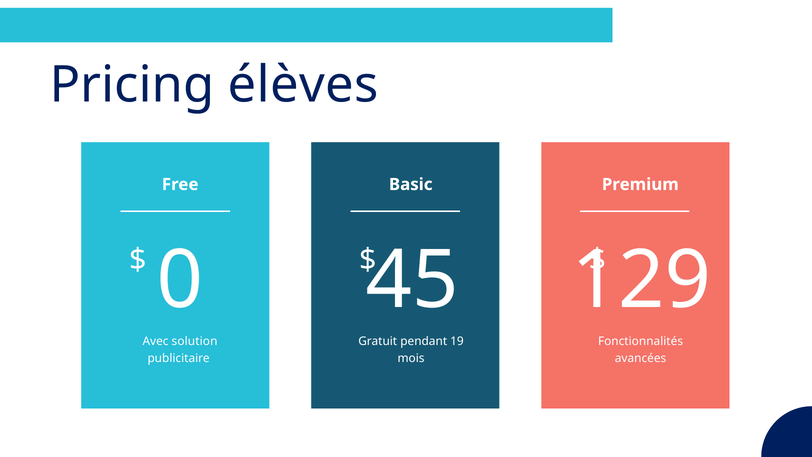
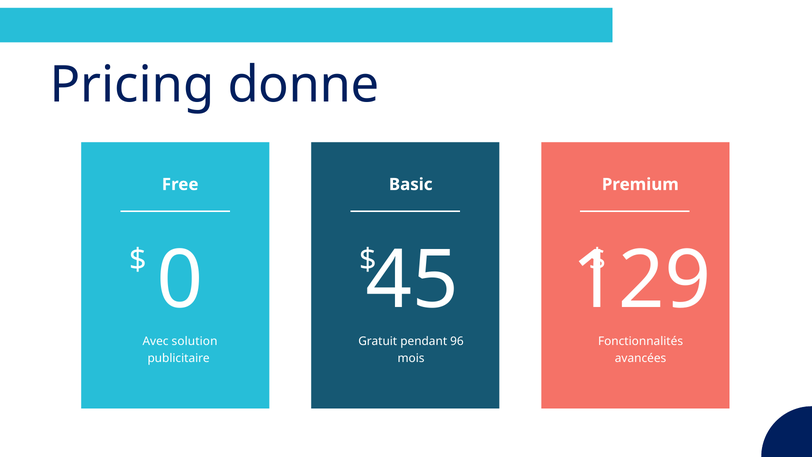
élèves: élèves -> donne
19: 19 -> 96
